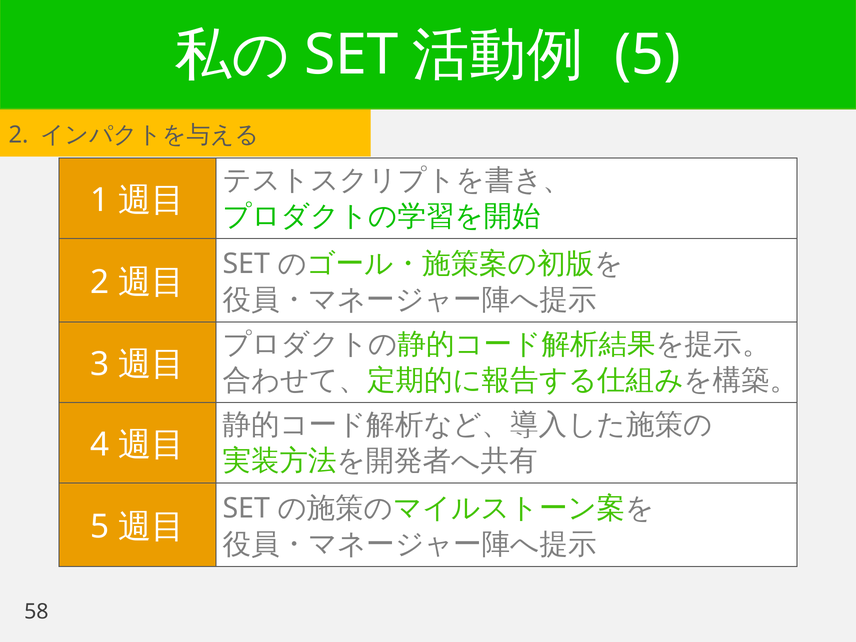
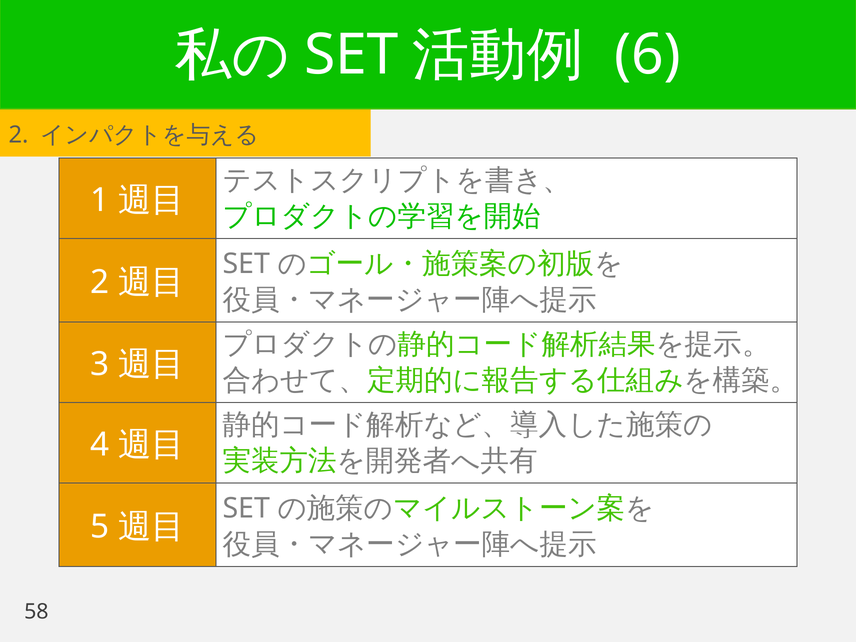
5 at (648, 55): 5 -> 6
